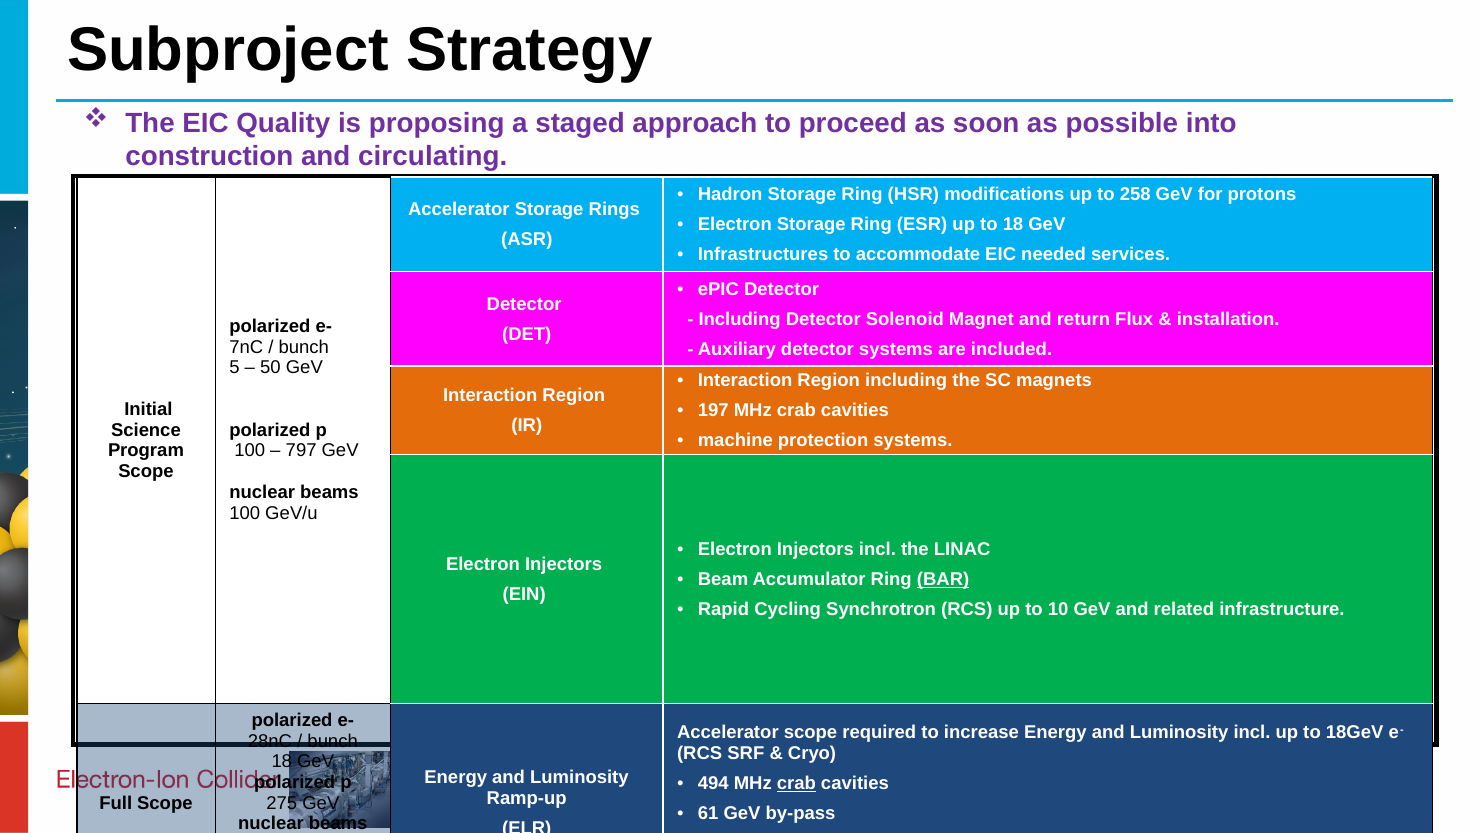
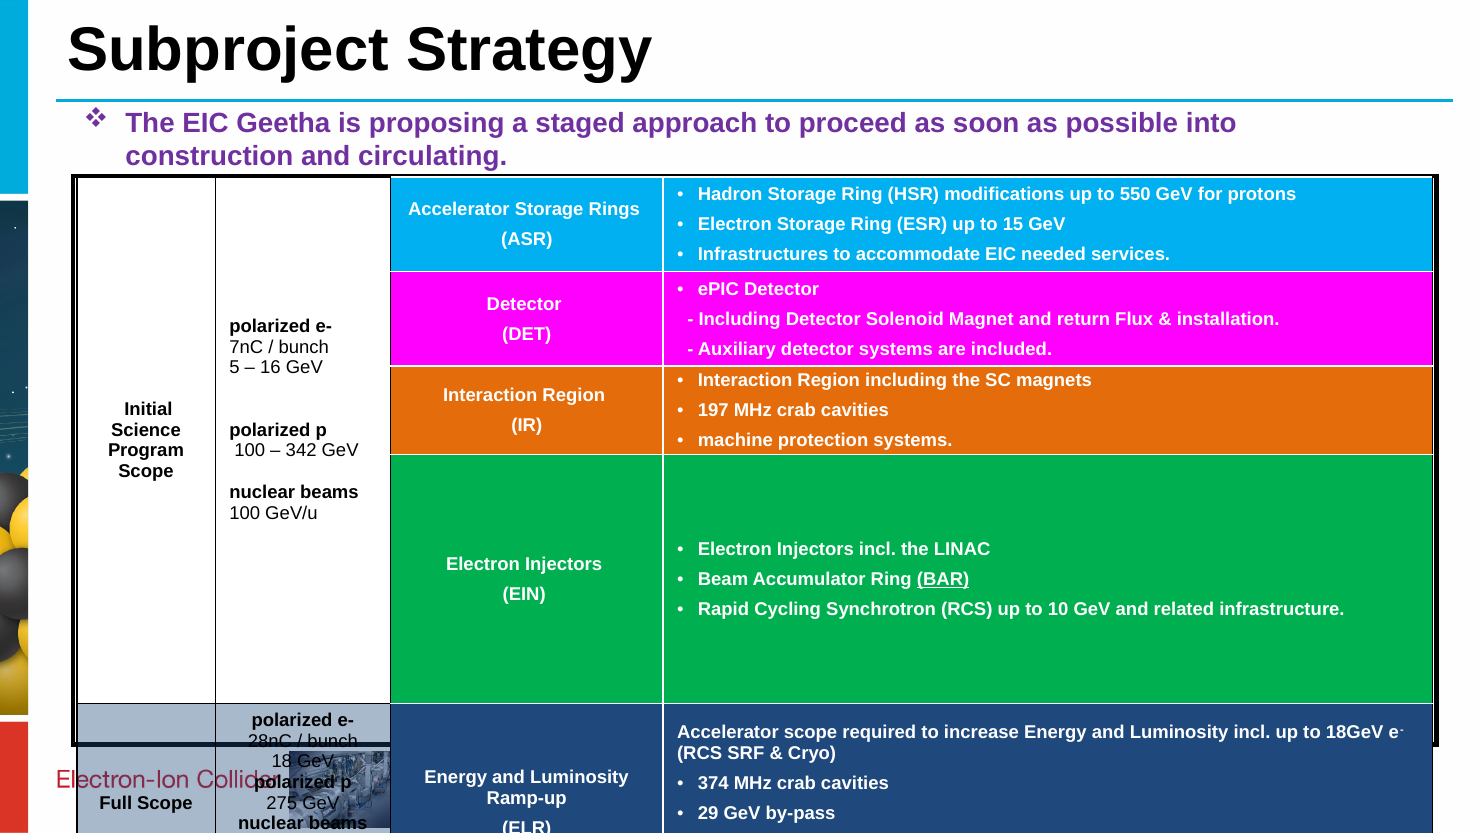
Quality: Quality -> Geetha
258: 258 -> 550
to 18: 18 -> 15
50: 50 -> 16
797: 797 -> 342
494: 494 -> 374
crab at (796, 784) underline: present -> none
61: 61 -> 29
